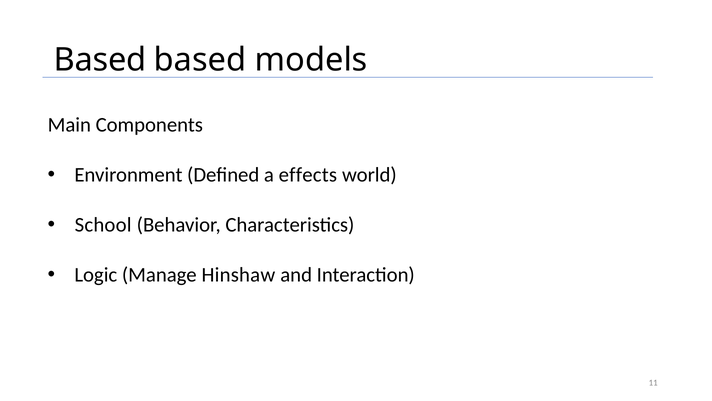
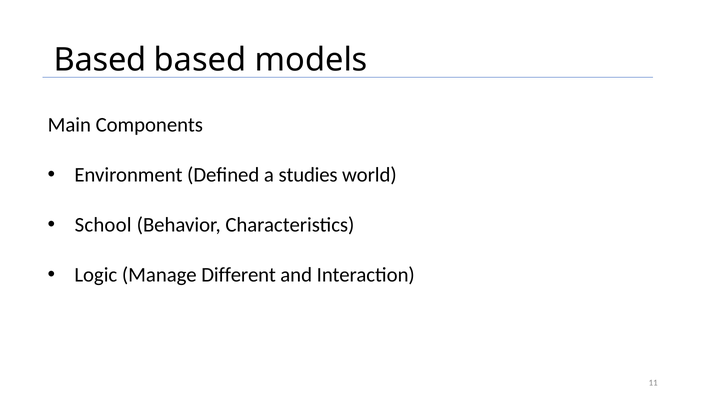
effects: effects -> studies
Hinshaw: Hinshaw -> Different
